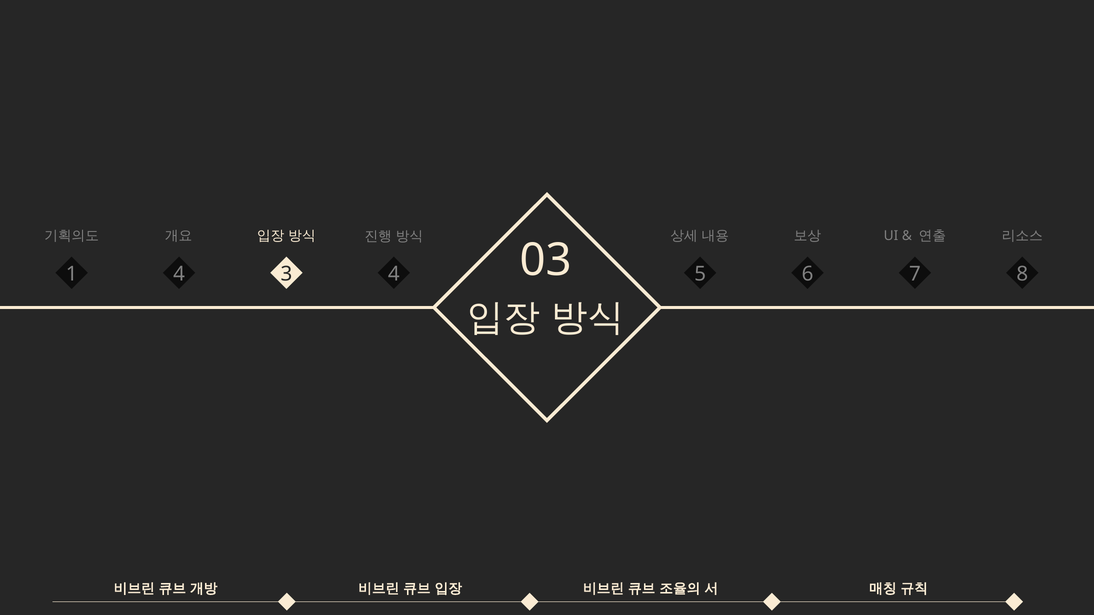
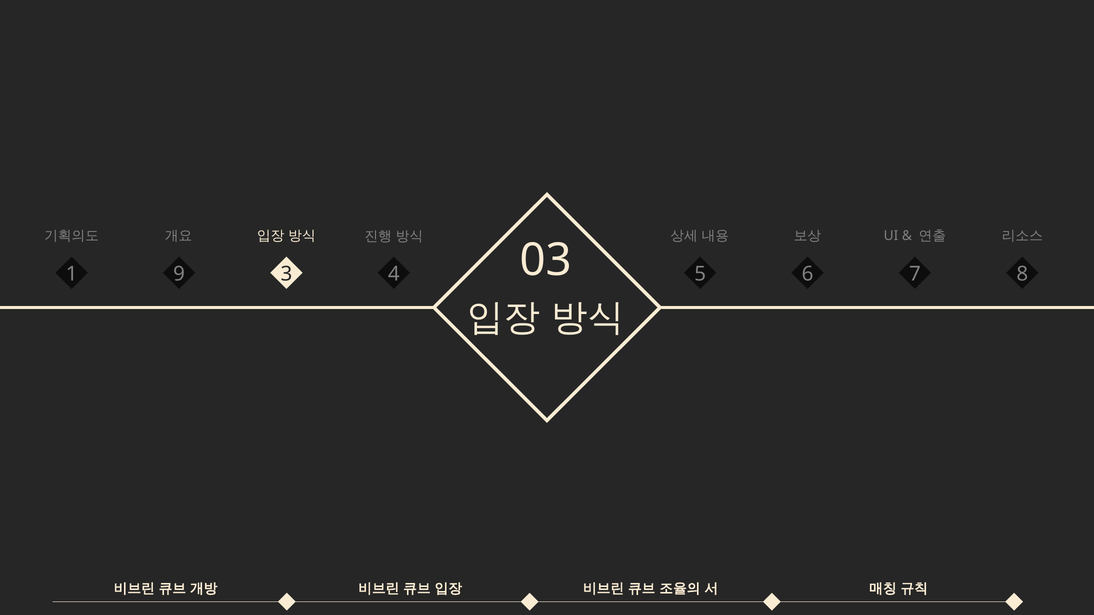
1 4: 4 -> 9
